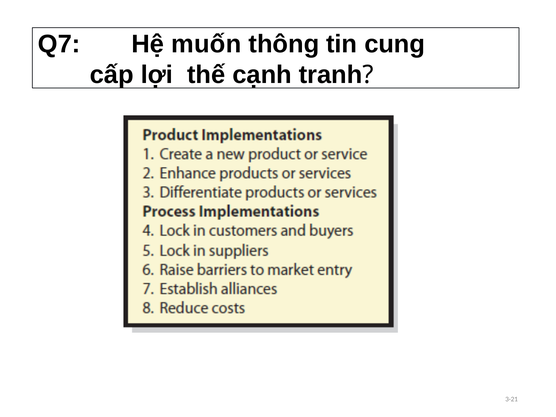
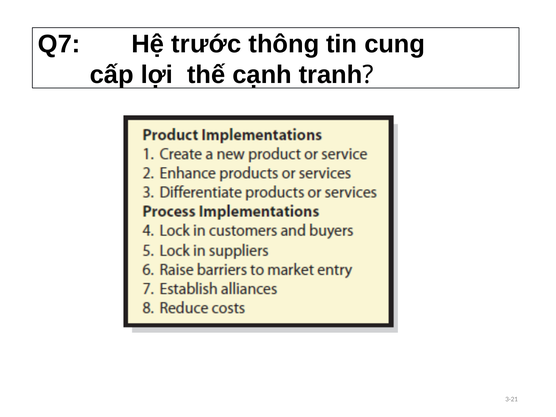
muốn: muốn -> trước
